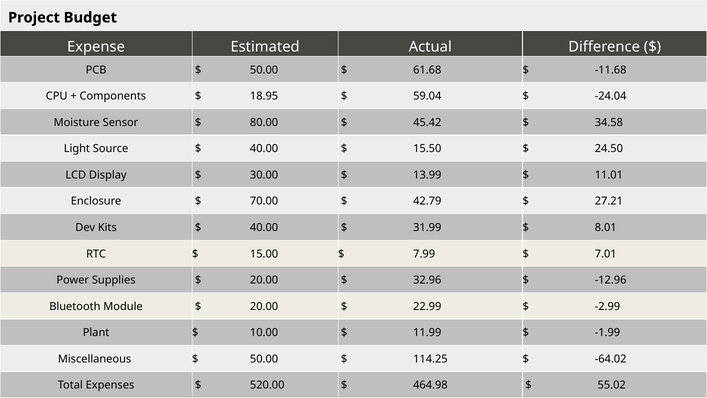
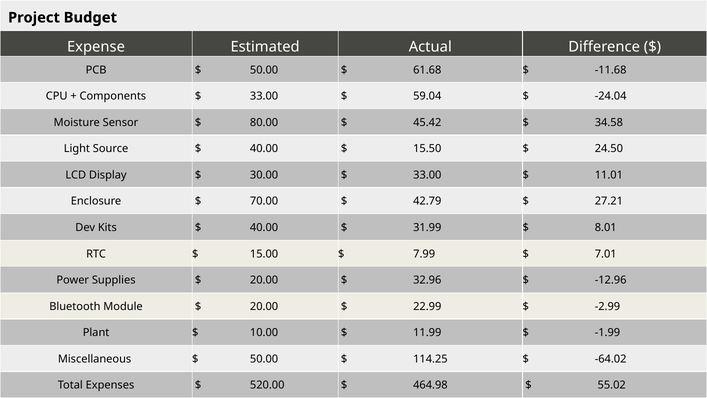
18.95 at (264, 96): 18.95 -> 33.00
13.99 at (427, 175): 13.99 -> 33.00
